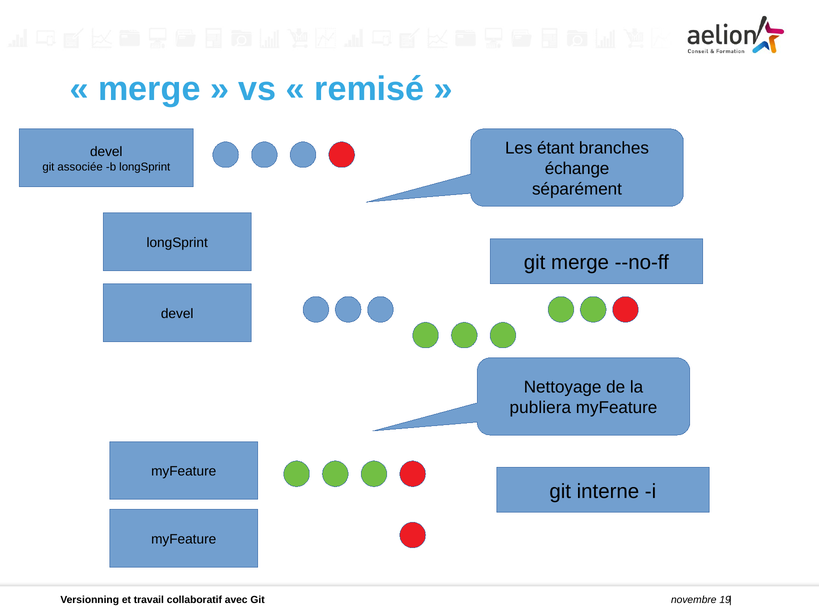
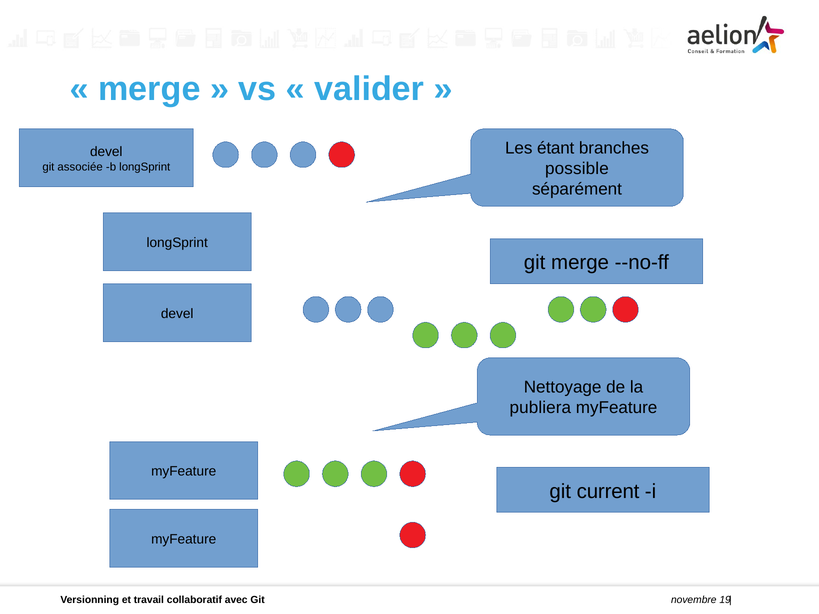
remisé: remisé -> valider
échange: échange -> possible
interne: interne -> current
